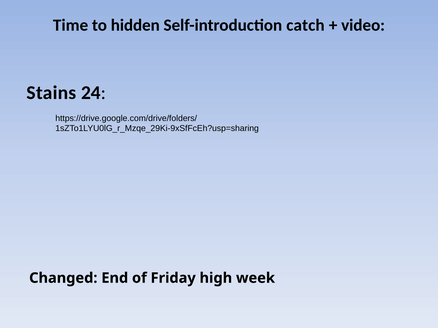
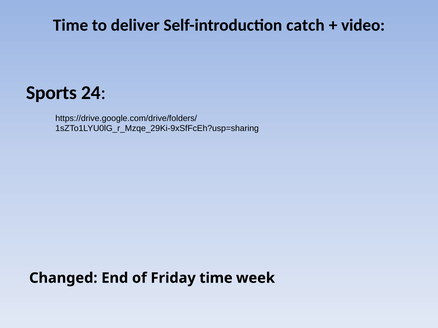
hidden: hidden -> deliver
Stains: Stains -> Sports
Friday high: high -> time
